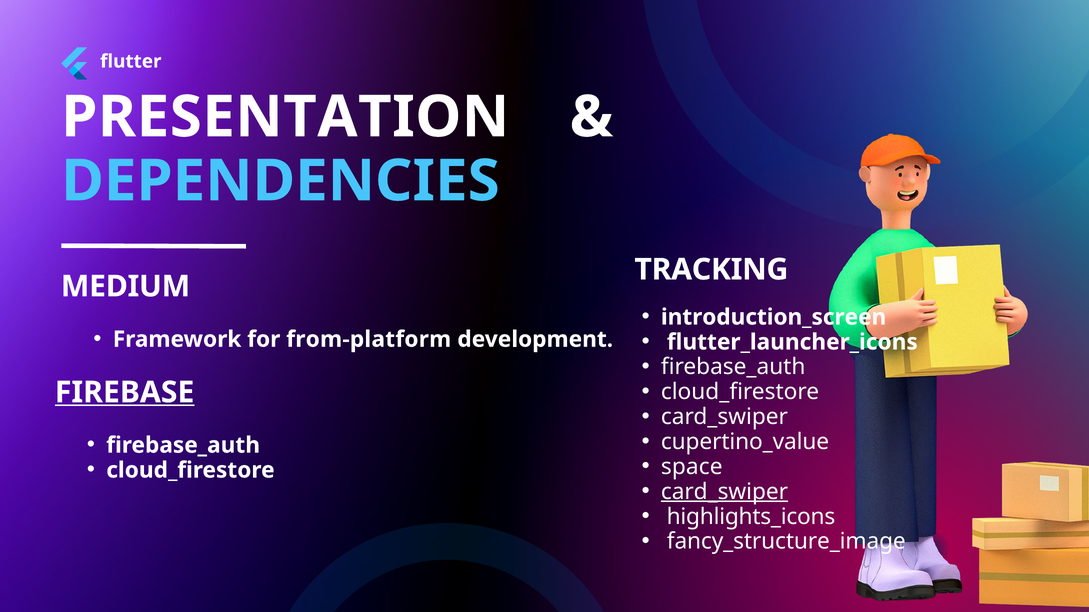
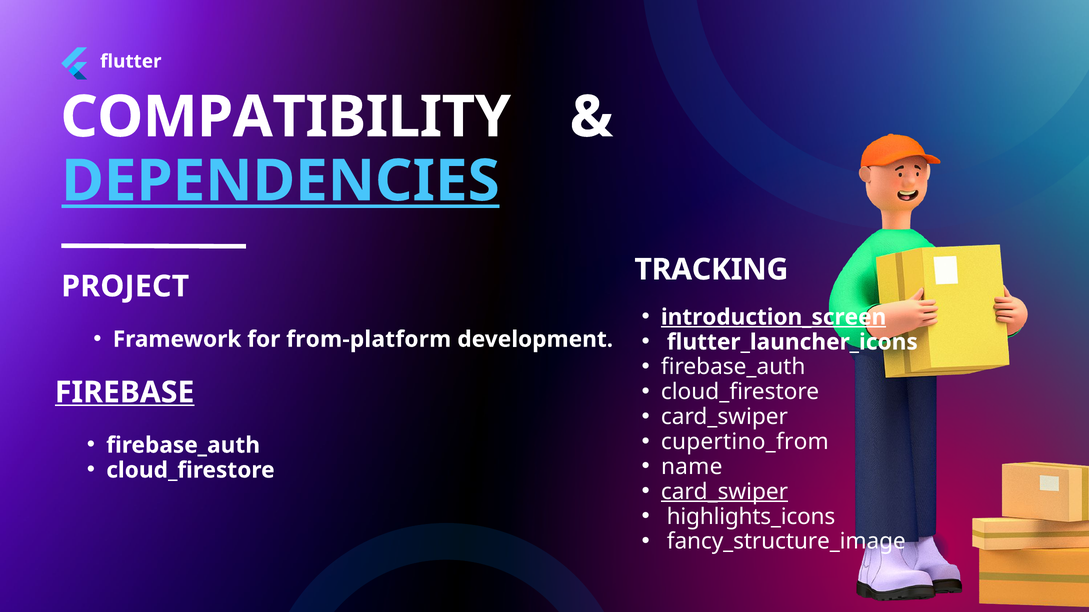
PRESENTATION: PRESENTATION -> COMPATIBILITY
DEPENDENCIES underline: none -> present
MEDIUM: MEDIUM -> PROJECT
introduction_screen underline: none -> present
cupertino_value: cupertino_value -> cupertino_from
space: space -> name
